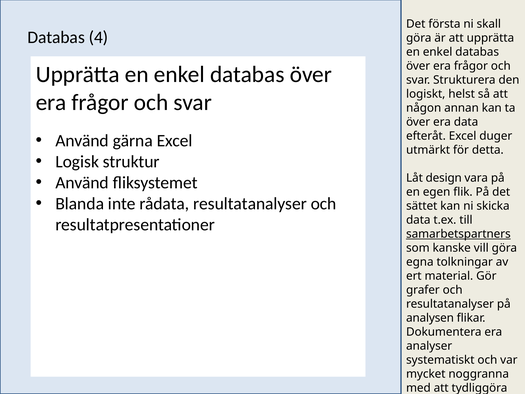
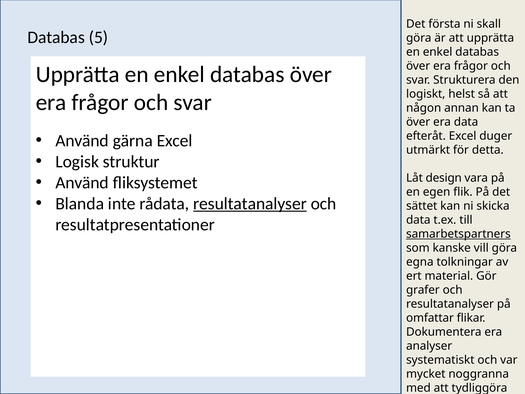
4: 4 -> 5
resultatanalyser at (250, 204) underline: none -> present
analysen: analysen -> omfattar
